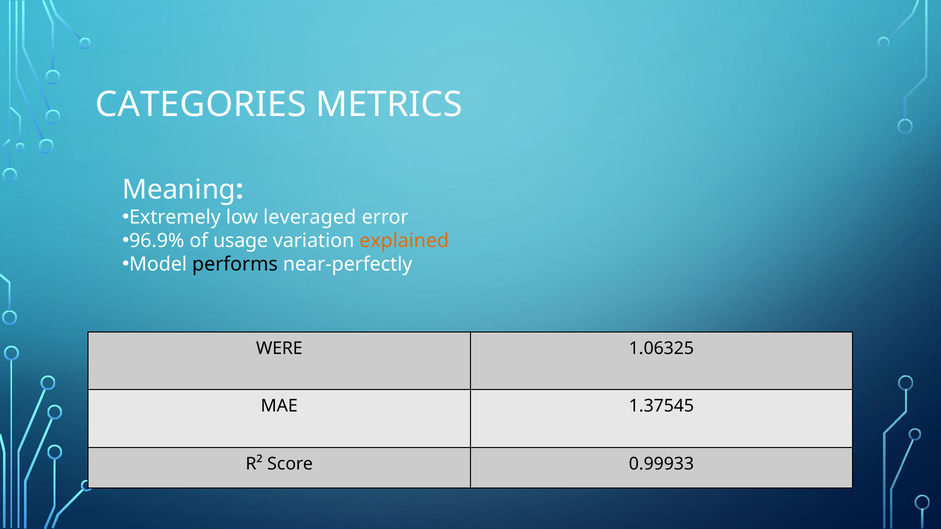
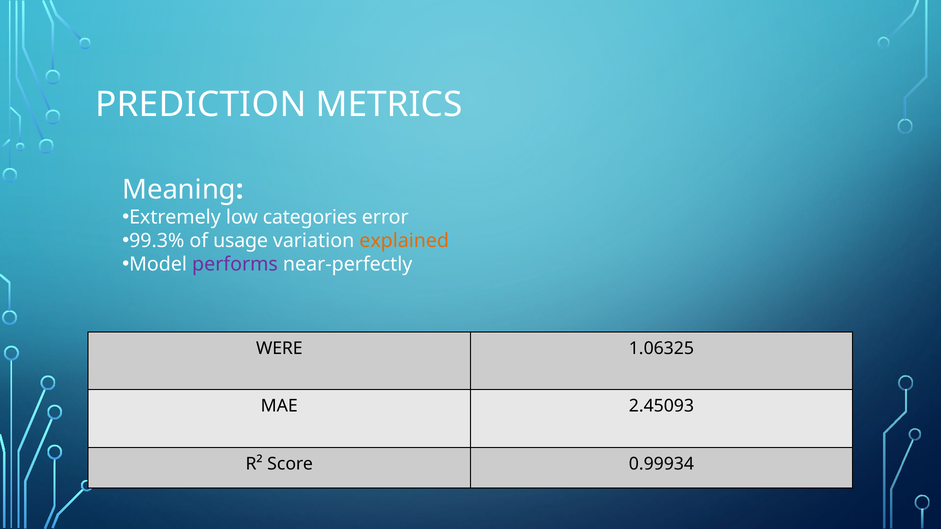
CATEGORIES: CATEGORIES -> PREDICTION
leveraged: leveraged -> categories
96.9%: 96.9% -> 99.3%
performs colour: black -> purple
1.37545: 1.37545 -> 2.45093
0.99933: 0.99933 -> 0.99934
